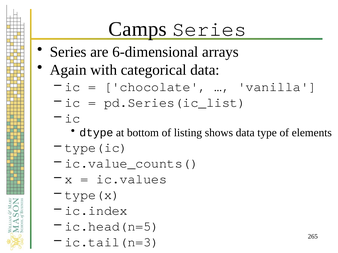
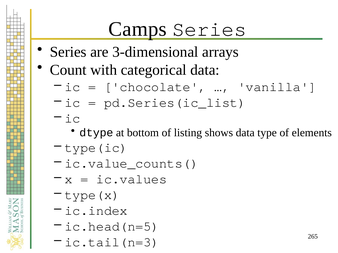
6-dimensional: 6-dimensional -> 3-dimensional
Again: Again -> Count
